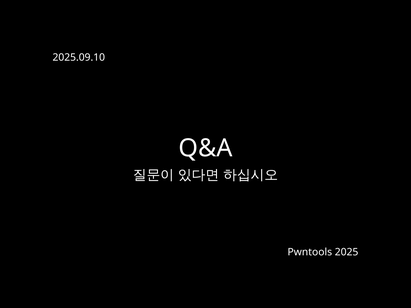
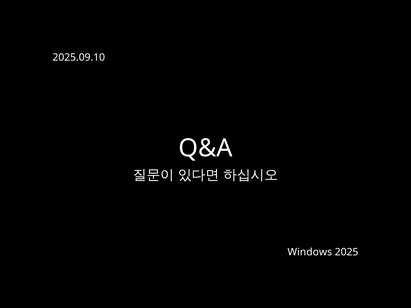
Pwntools: Pwntools -> Windows
